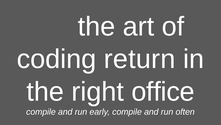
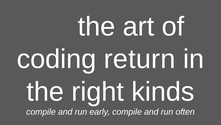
office: office -> kinds
